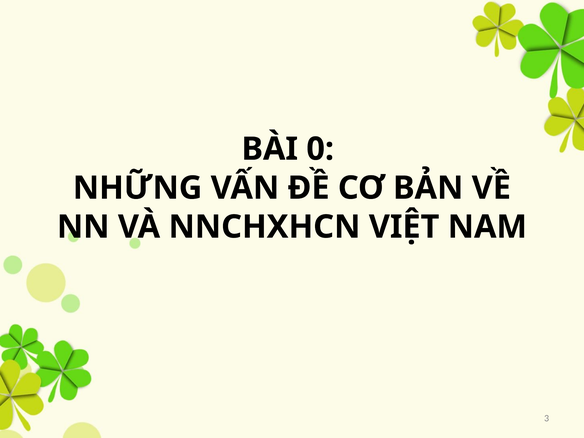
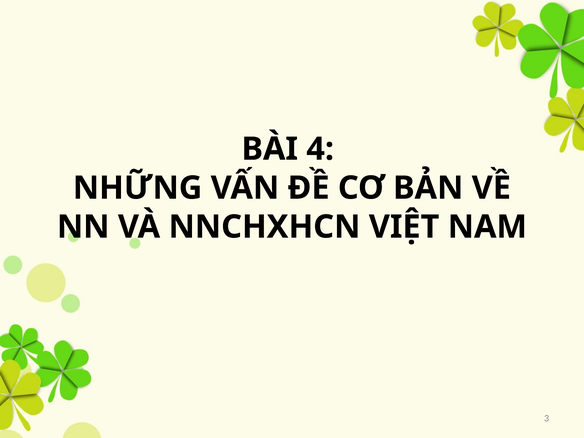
0: 0 -> 4
